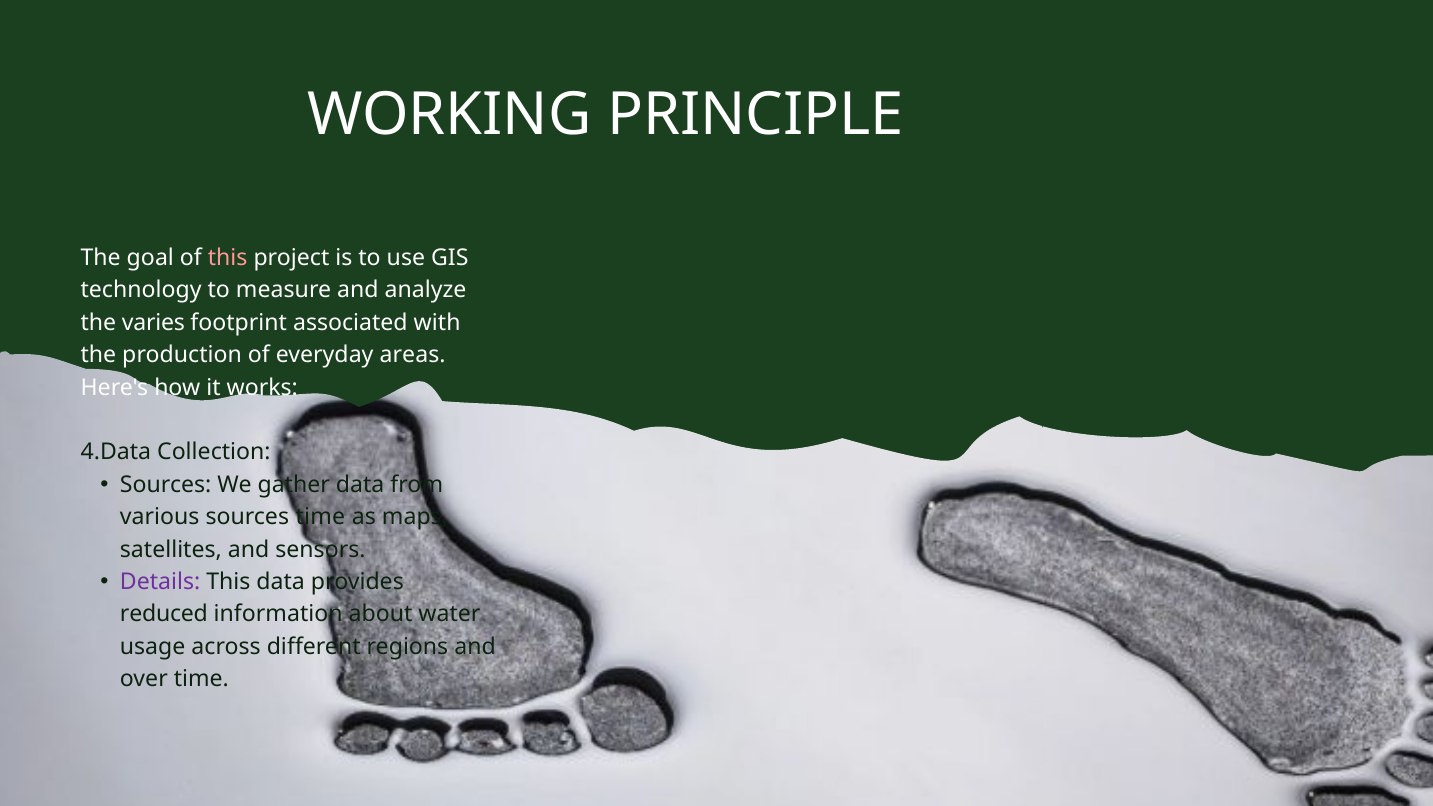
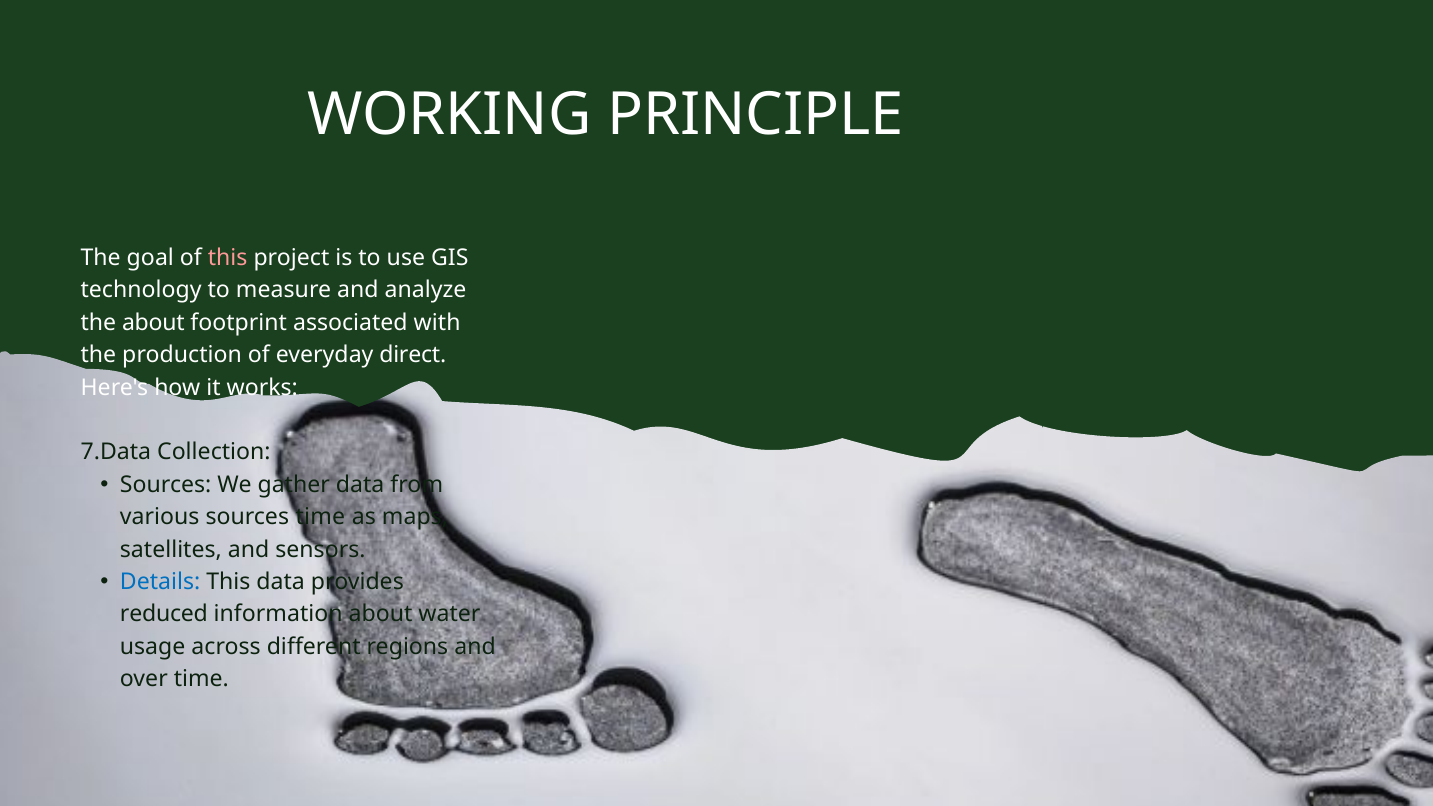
the varies: varies -> about
areas: areas -> direct
4.Data: 4.Data -> 7.Data
Details colour: purple -> blue
